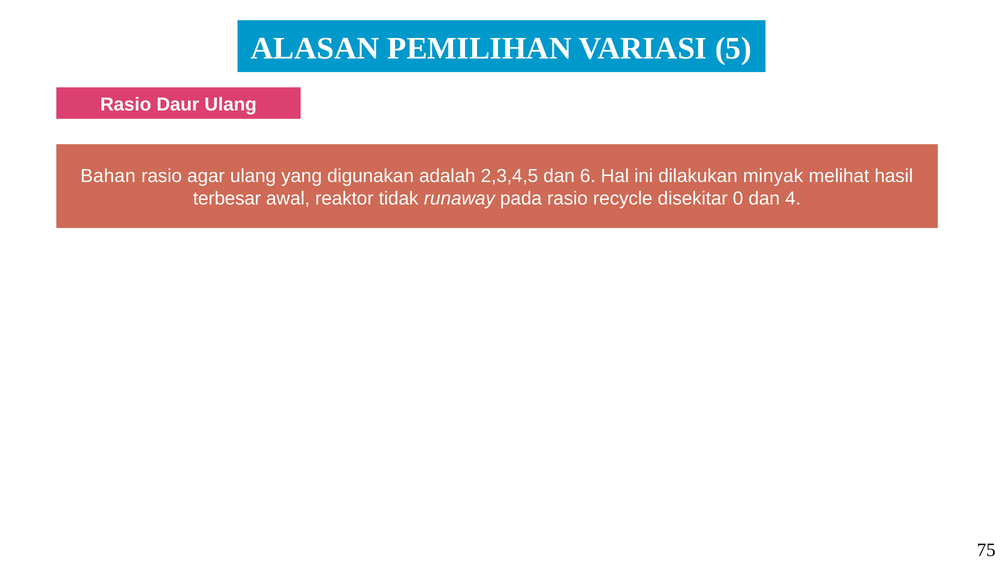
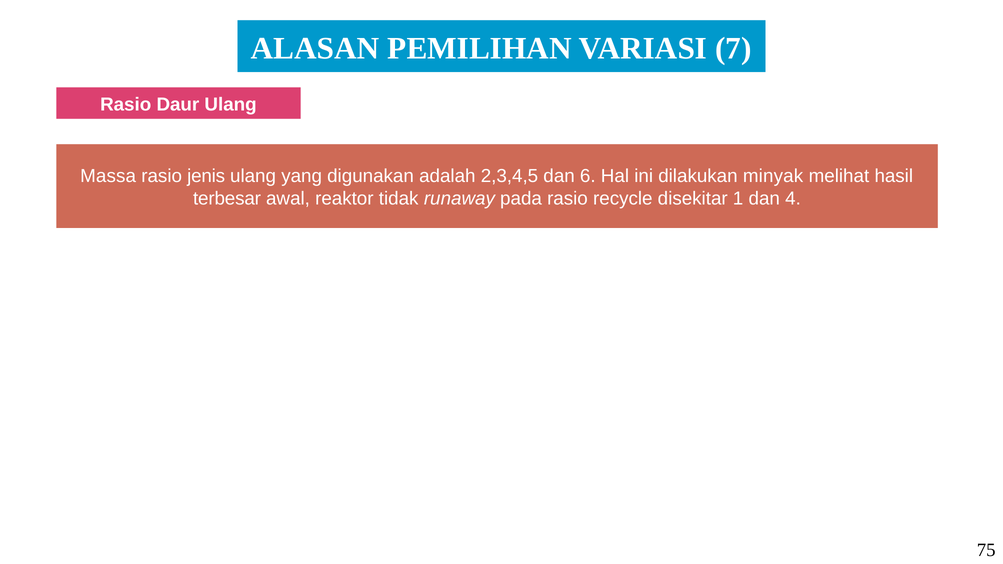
5: 5 -> 7
Bahan: Bahan -> Massa
agar: agar -> jenis
0: 0 -> 1
